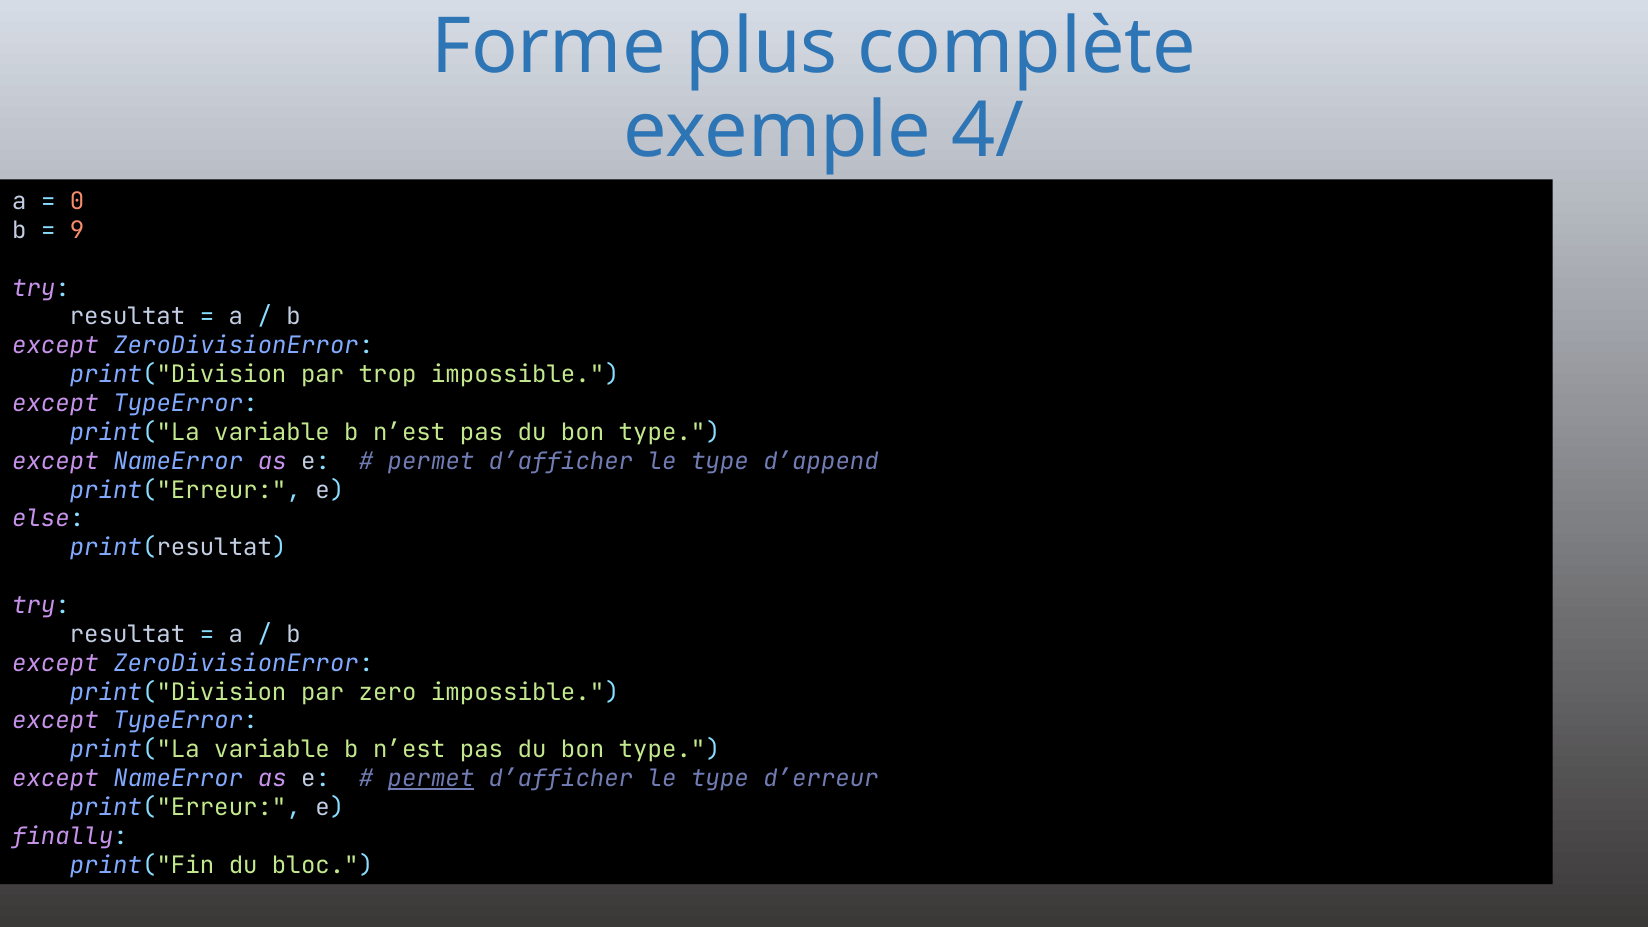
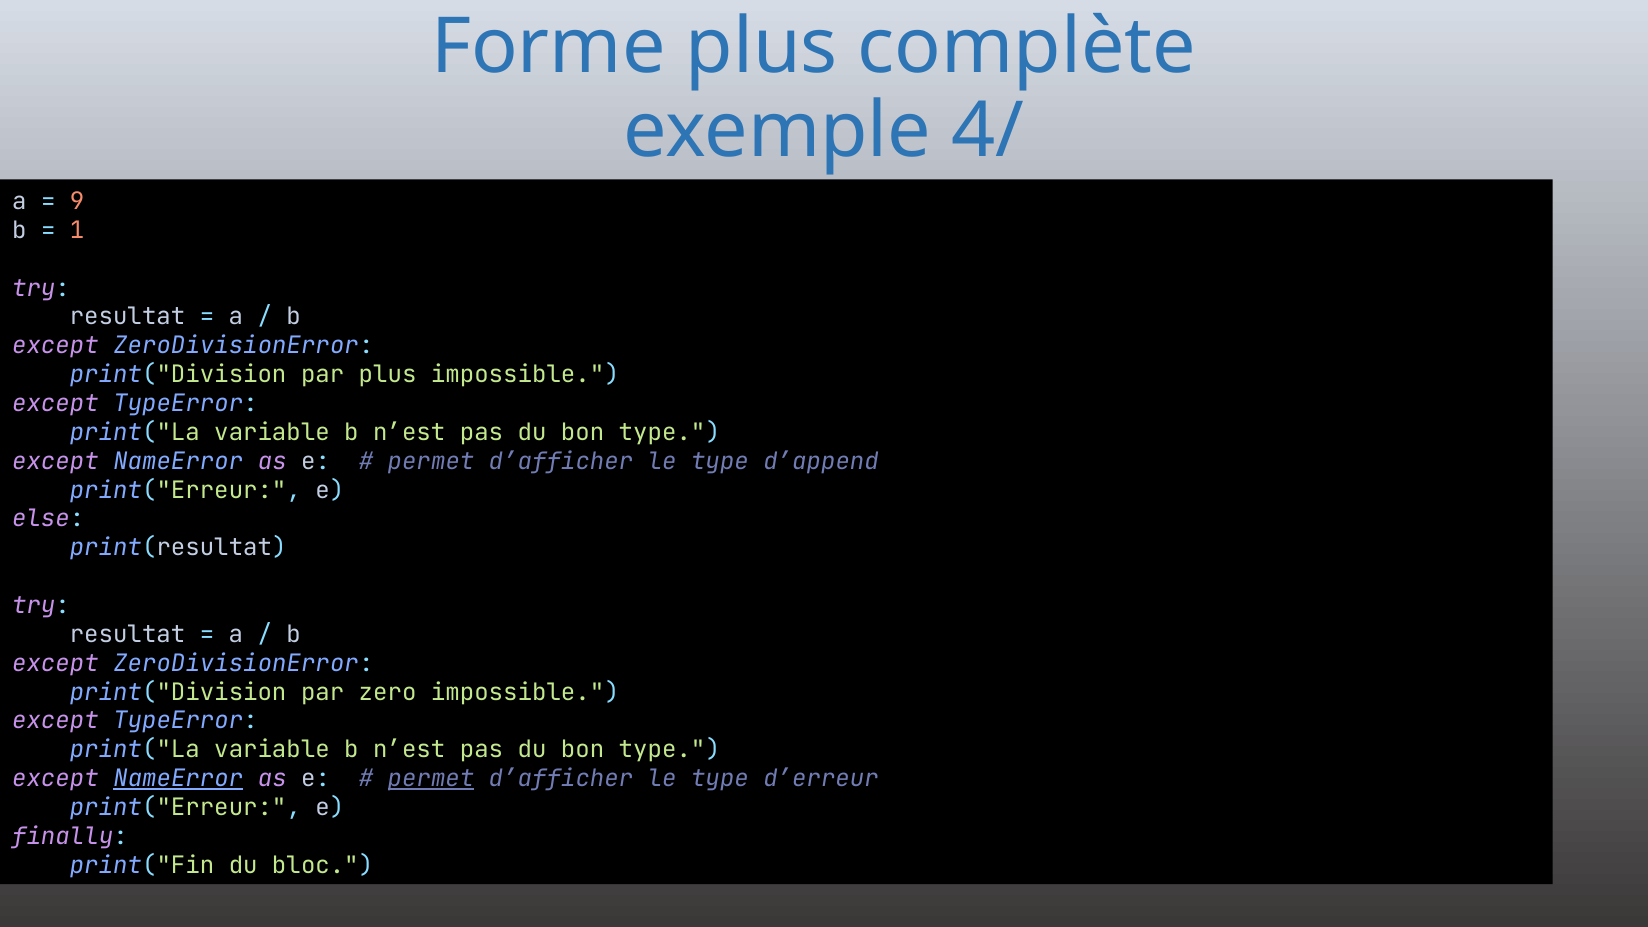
0: 0 -> 9
9: 9 -> 1
par trop: trop -> plus
NameError at (178, 779) underline: none -> present
